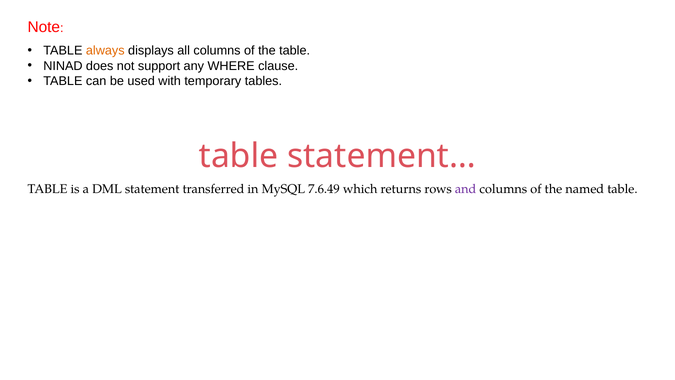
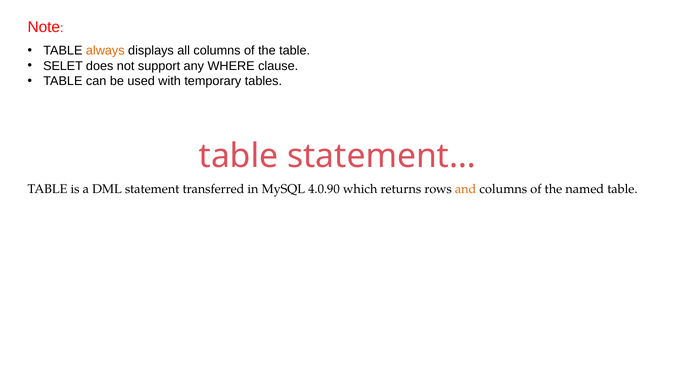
NINAD: NINAD -> SELET
7.6.49: 7.6.49 -> 4.0.90
and colour: purple -> orange
